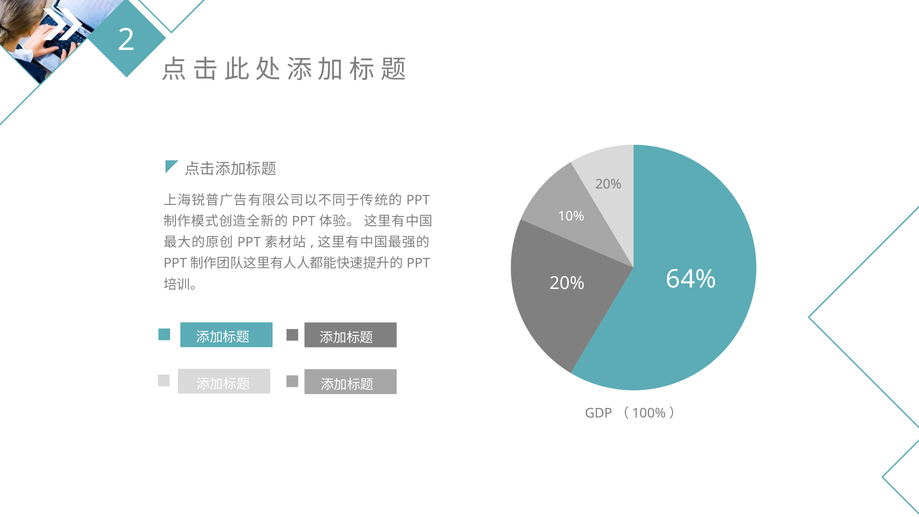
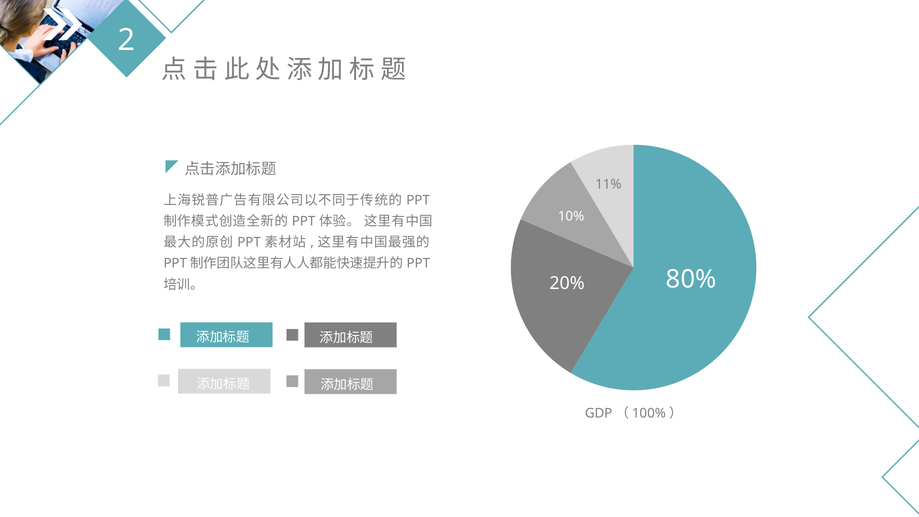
20% at (608, 184): 20% -> 11%
64%: 64% -> 80%
